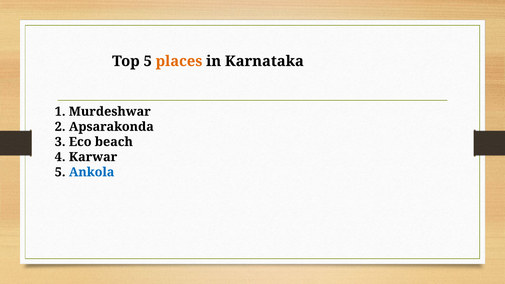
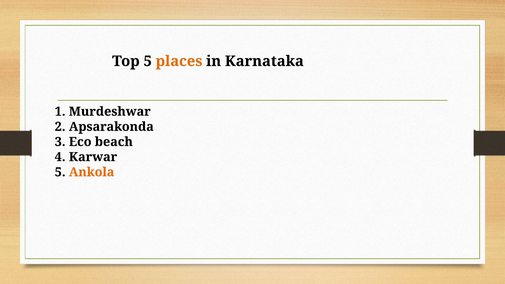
Ankola colour: blue -> orange
